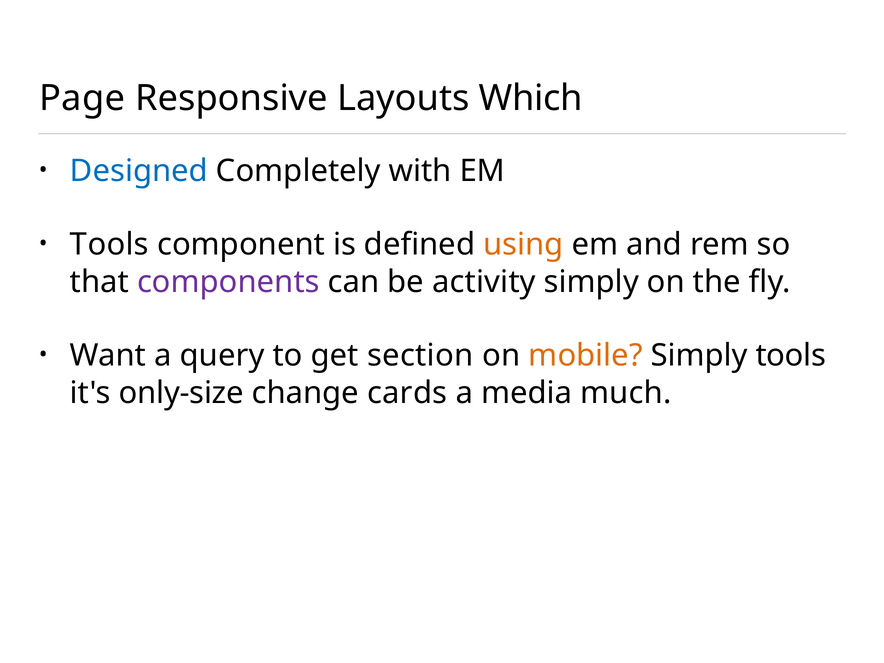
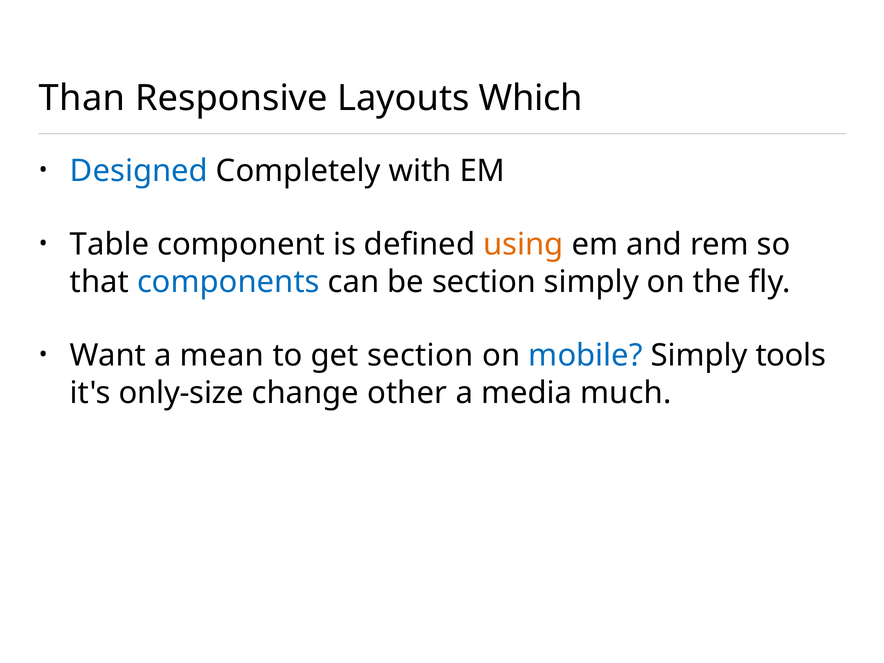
Page: Page -> Than
Tools at (109, 245): Tools -> Table
components colour: purple -> blue
be activity: activity -> section
query: query -> mean
mobile colour: orange -> blue
cards: cards -> other
